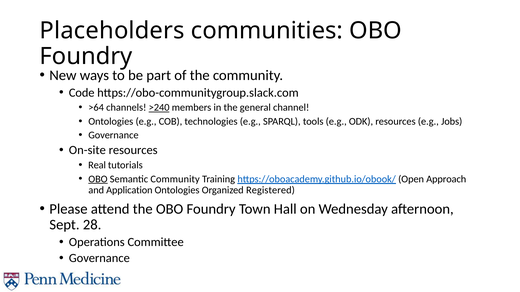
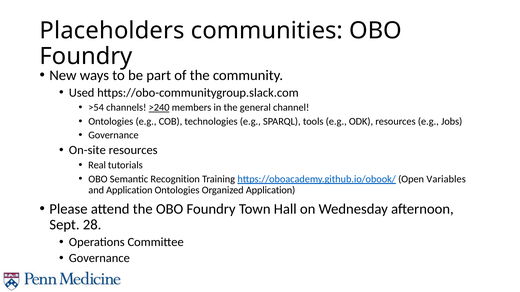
Code: Code -> Used
>64: >64 -> >54
OBO at (98, 179) underline: present -> none
Semantic Community: Community -> Recognition
Approach: Approach -> Variables
Organized Registered: Registered -> Application
